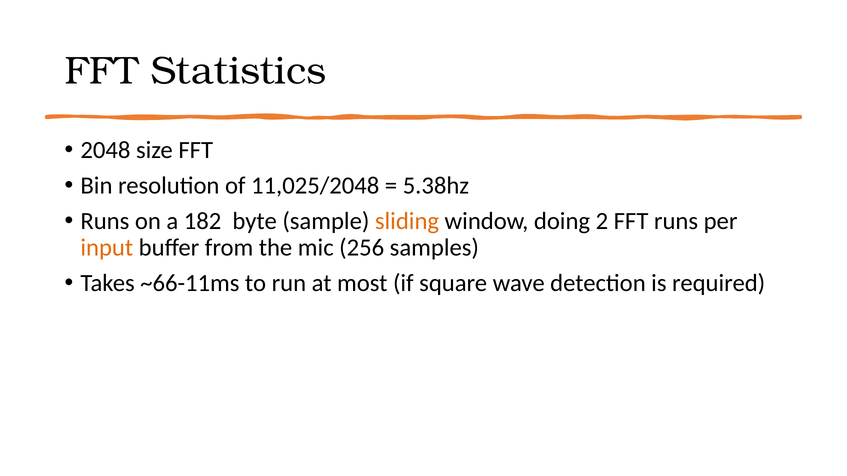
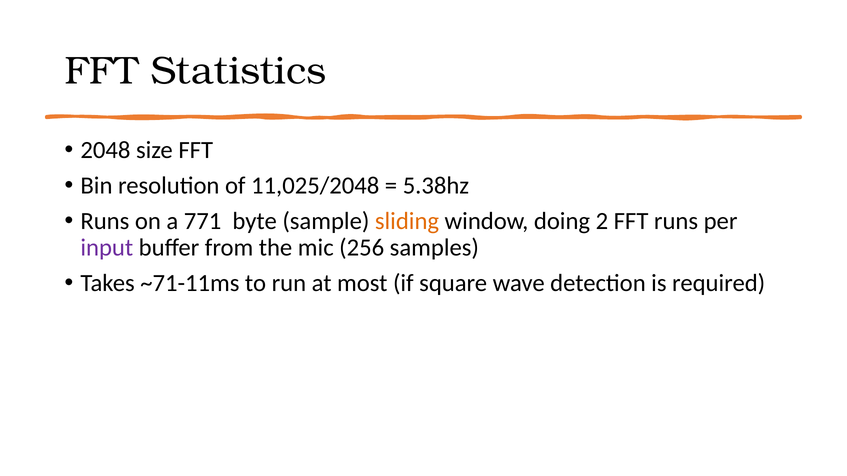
182: 182 -> 771
input colour: orange -> purple
~66-11ms: ~66-11ms -> ~71-11ms
